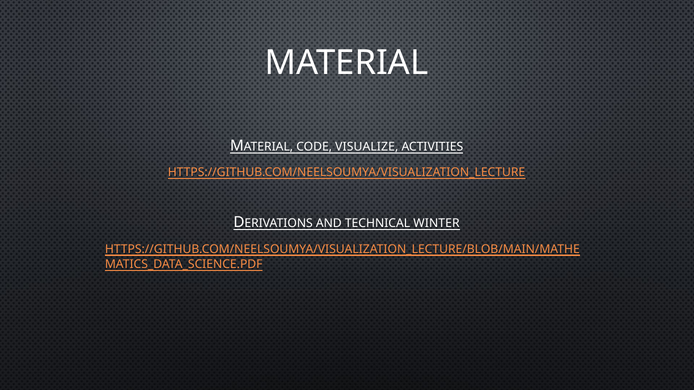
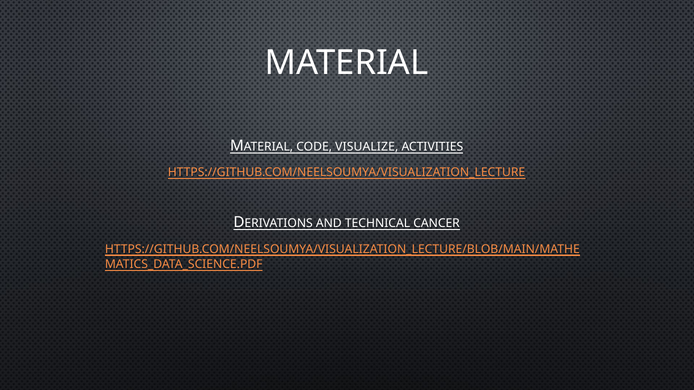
WINTER: WINTER -> CANCER
